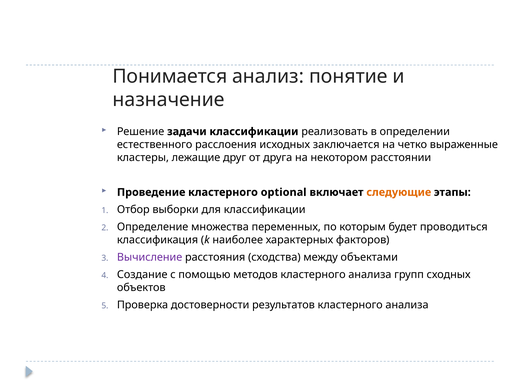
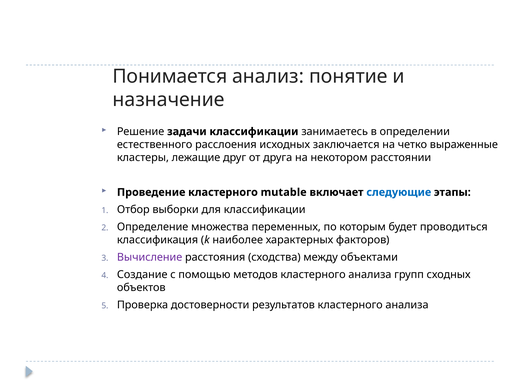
реализовать: реализовать -> занимаетесь
optional: optional -> mutable
следующие colour: orange -> blue
